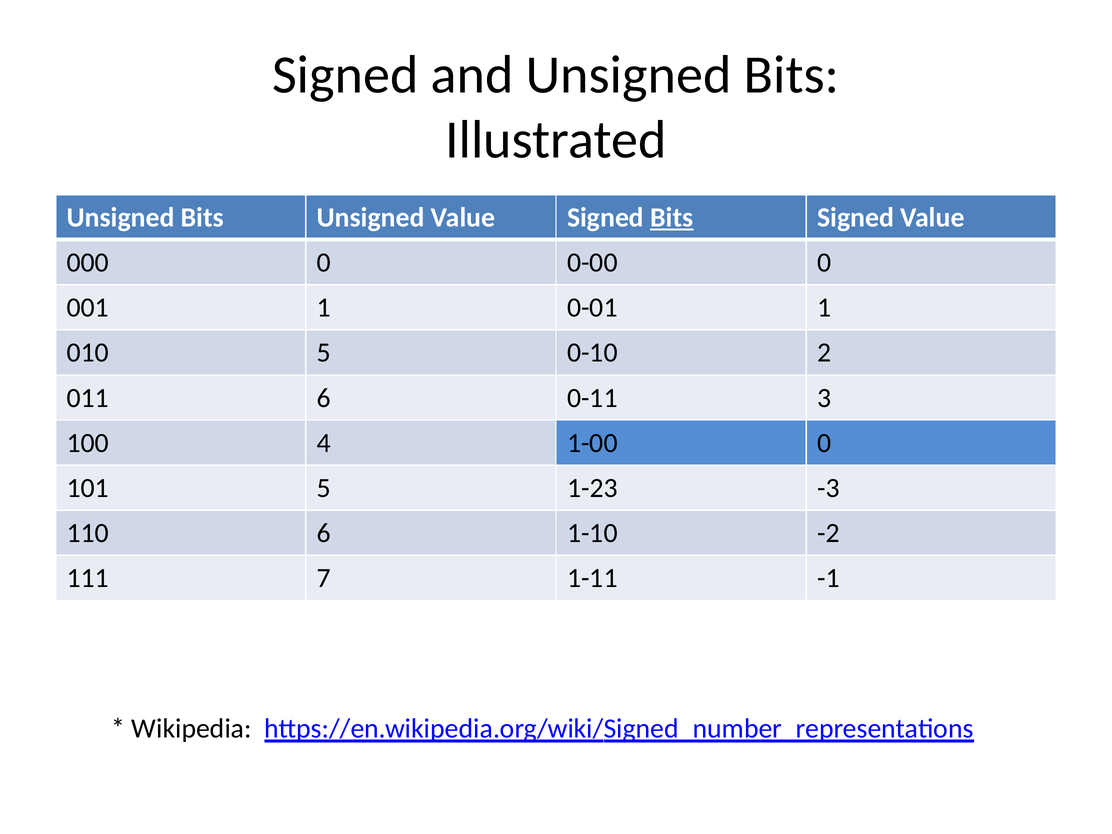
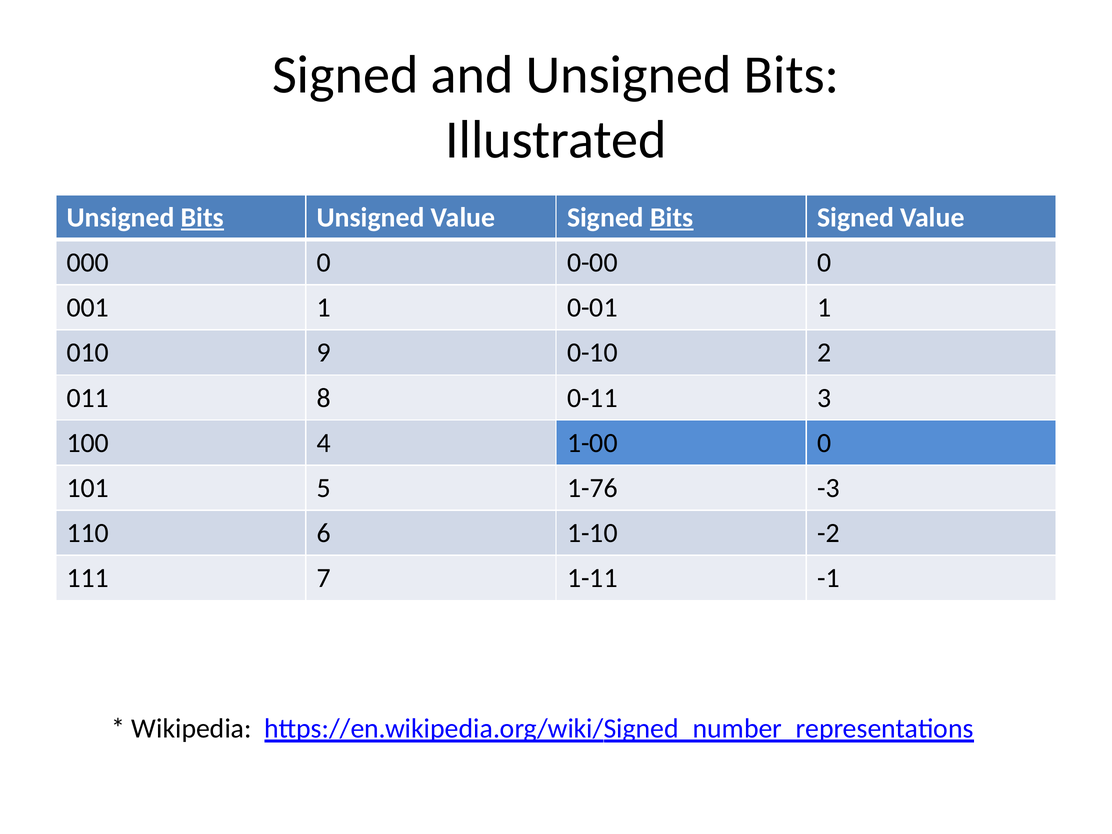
Bits at (202, 217) underline: none -> present
010 5: 5 -> 9
011 6: 6 -> 8
1-23: 1-23 -> 1-76
